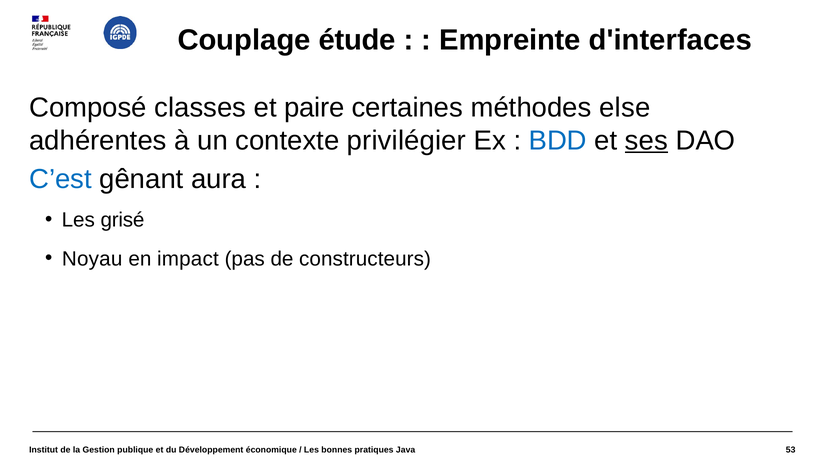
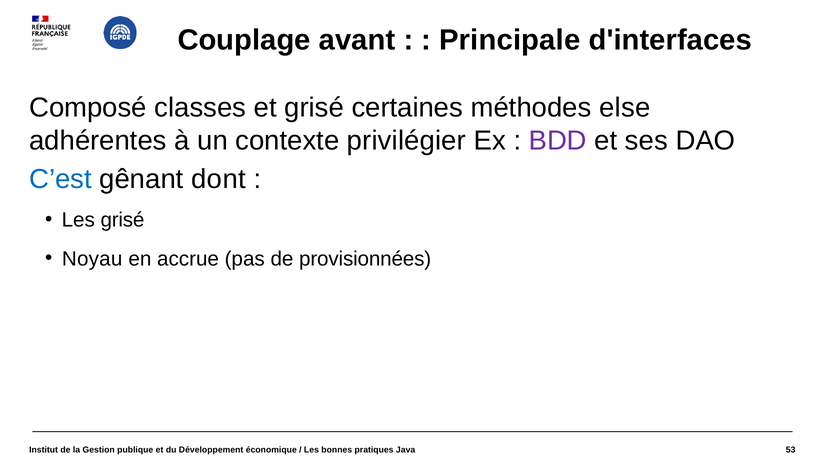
étude: étude -> avant
Empreinte: Empreinte -> Principale
et paire: paire -> grisé
BDD colour: blue -> purple
ses underline: present -> none
aura: aura -> dont
impact: impact -> accrue
constructeurs: constructeurs -> provisionnées
